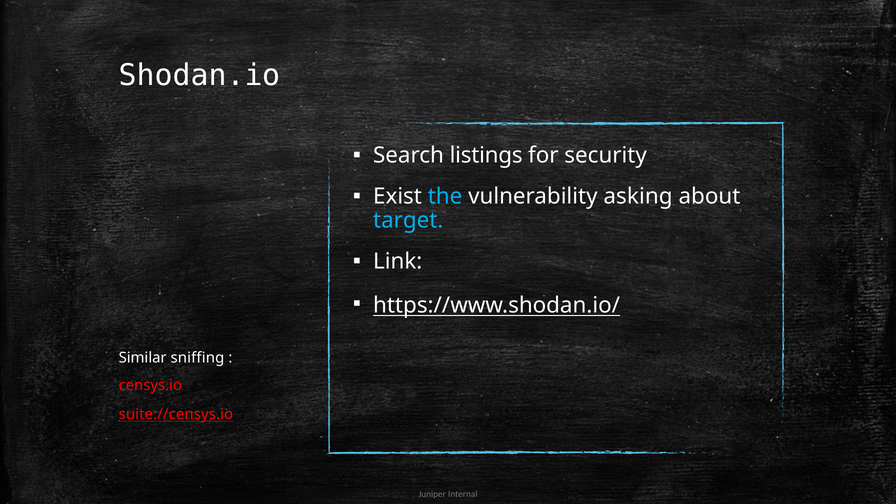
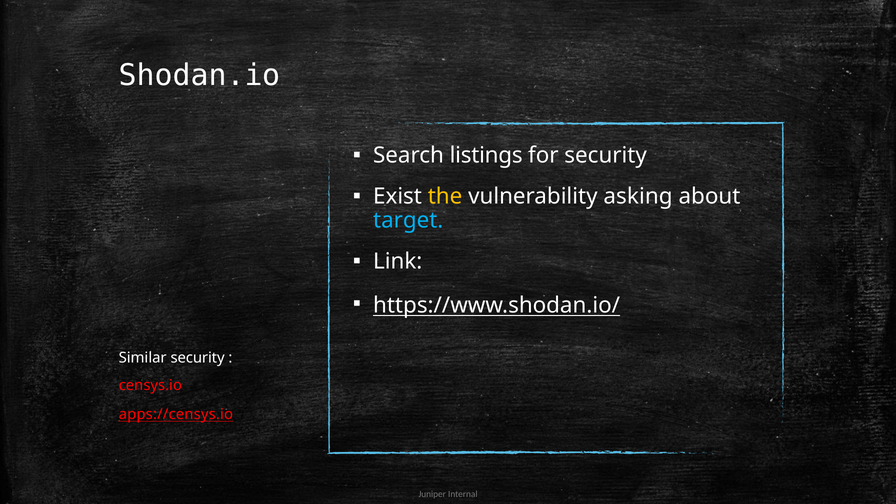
the colour: light blue -> yellow
Similar sniffing: sniffing -> security
suite://censys.io: suite://censys.io -> apps://censys.io
